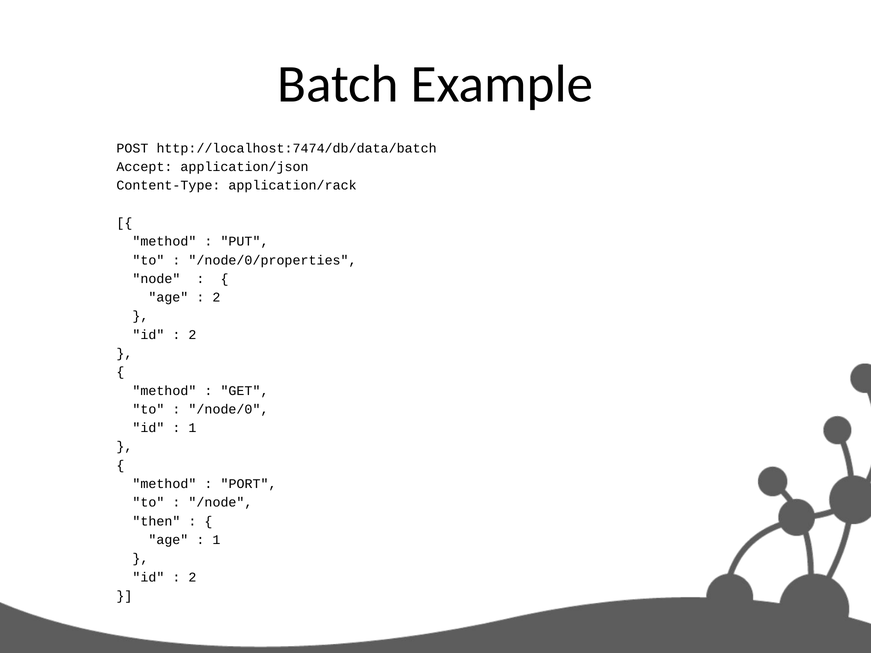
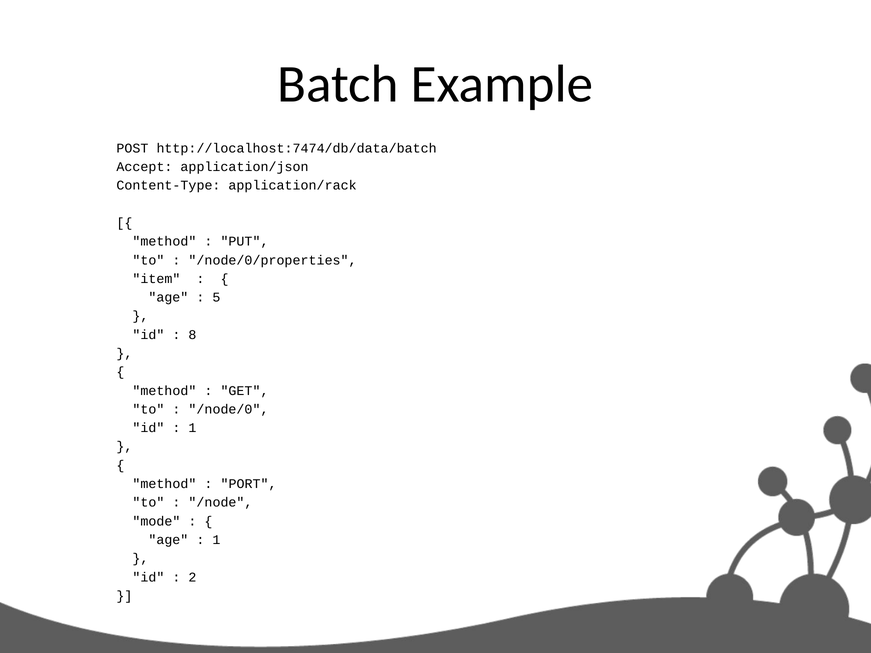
node: node -> item
2 at (216, 298): 2 -> 5
2 at (192, 335): 2 -> 8
then: then -> mode
